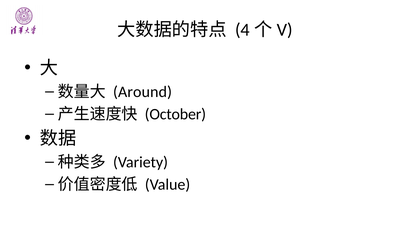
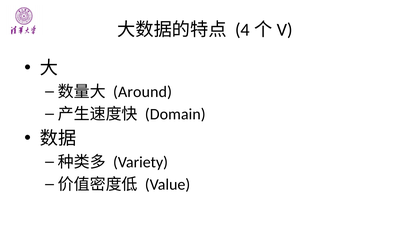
October: October -> Domain
